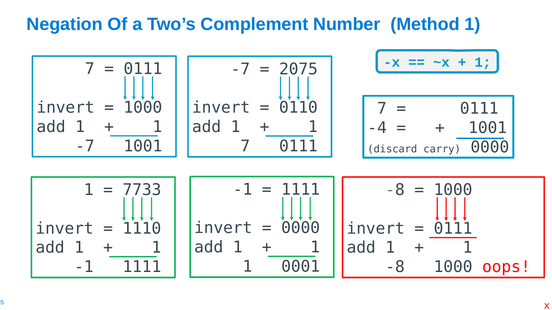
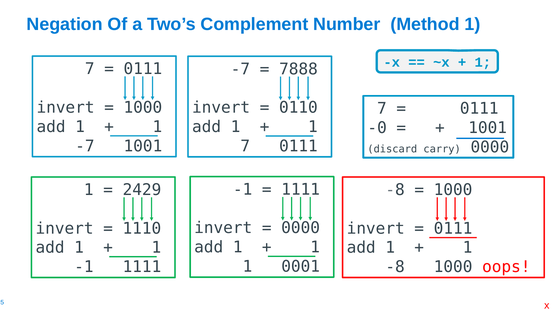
2075: 2075 -> 7888
-4: -4 -> -0
7733: 7733 -> 2429
